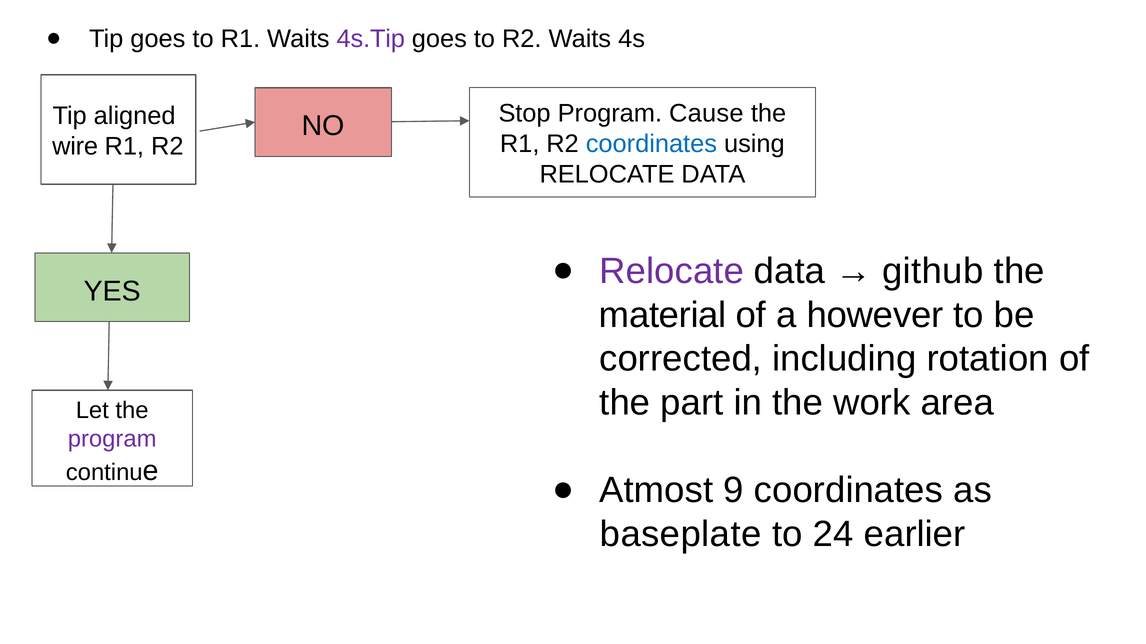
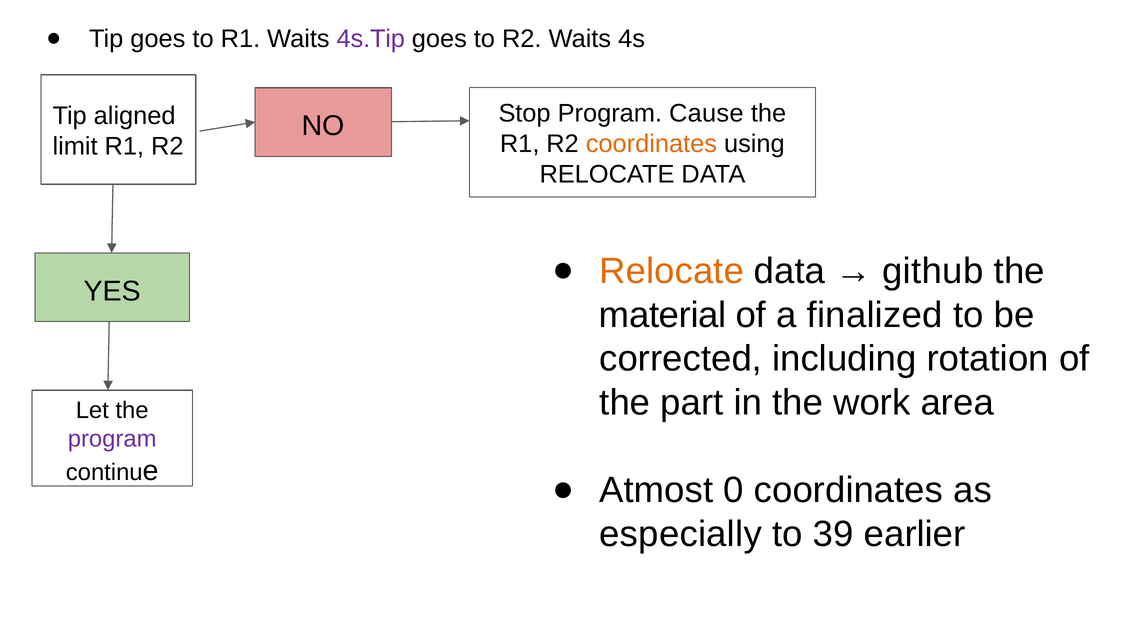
coordinates at (651, 144) colour: blue -> orange
wire: wire -> limit
Relocate at (672, 271) colour: purple -> orange
however: however -> finalized
9: 9 -> 0
baseplate: baseplate -> especially
24: 24 -> 39
